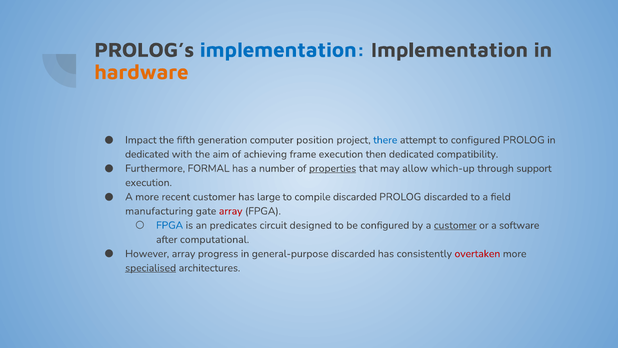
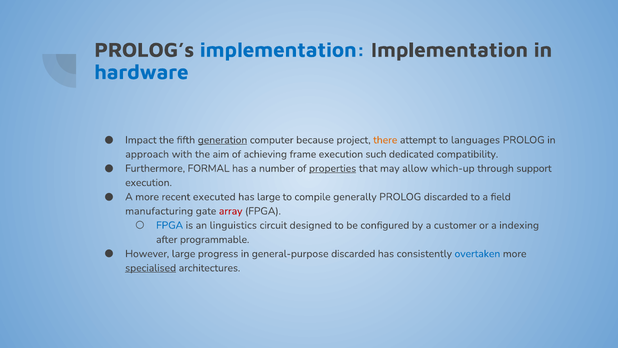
hardware colour: orange -> blue
generation underline: none -> present
position: position -> because
there colour: blue -> orange
to configured: configured -> languages
dedicated at (147, 154): dedicated -> approach
then: then -> such
recent customer: customer -> executed
compile discarded: discarded -> generally
predicates: predicates -> linguistics
customer at (455, 225) underline: present -> none
software: software -> indexing
computational: computational -> programmable
However array: array -> large
overtaken colour: red -> blue
